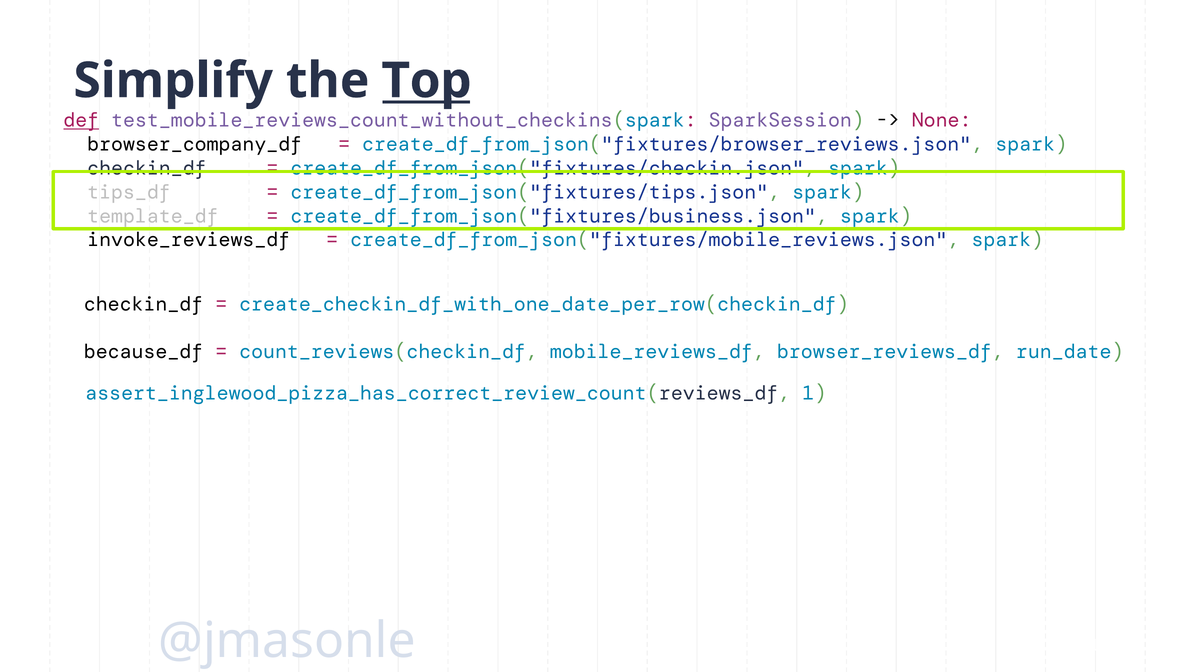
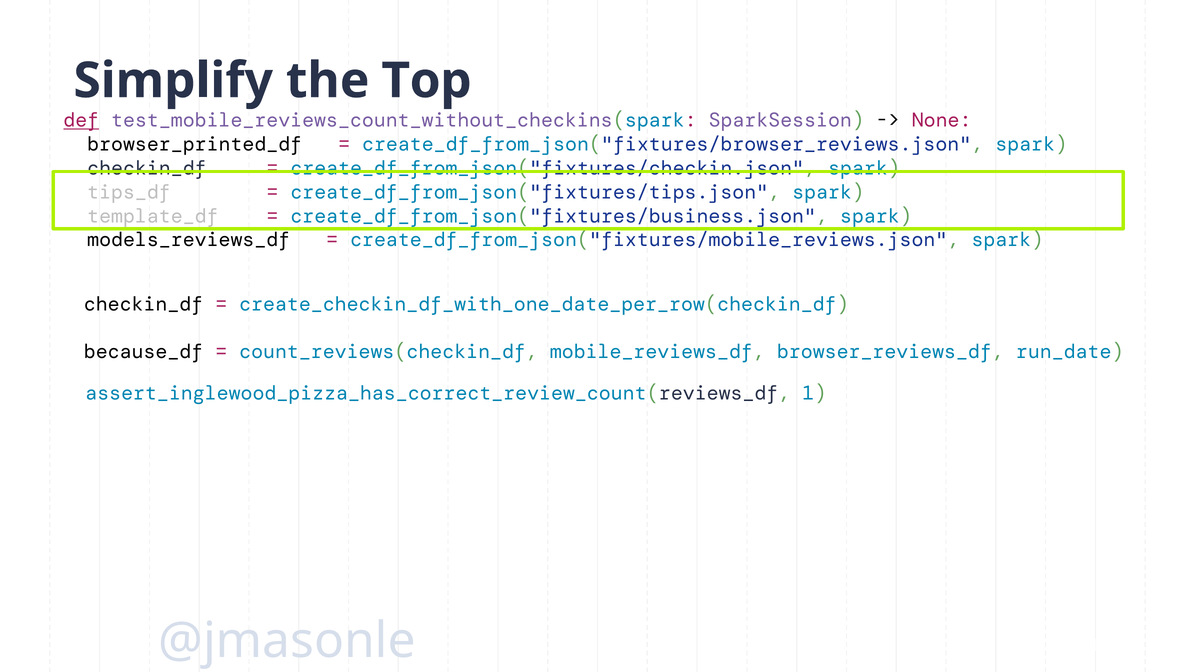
Top underline: present -> none
browser_company_df: browser_company_df -> browser_printed_df
invoke_reviews_df: invoke_reviews_df -> models_reviews_df
